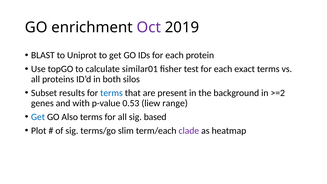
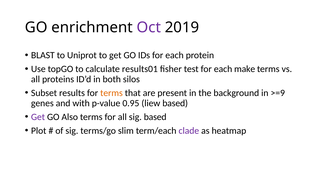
similar01: similar01 -> results01
exact: exact -> make
terms at (111, 93) colour: blue -> orange
>=2: >=2 -> >=9
0.53: 0.53 -> 0.95
liew range: range -> based
Get at (38, 117) colour: blue -> purple
